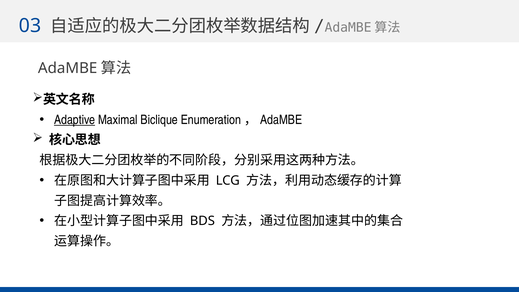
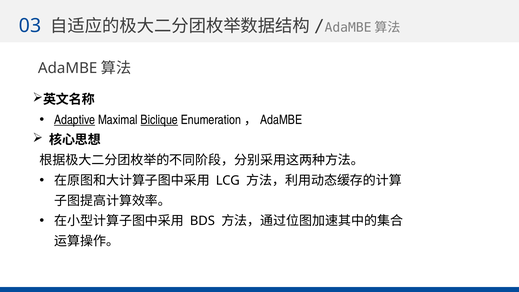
Biclique underline: none -> present
